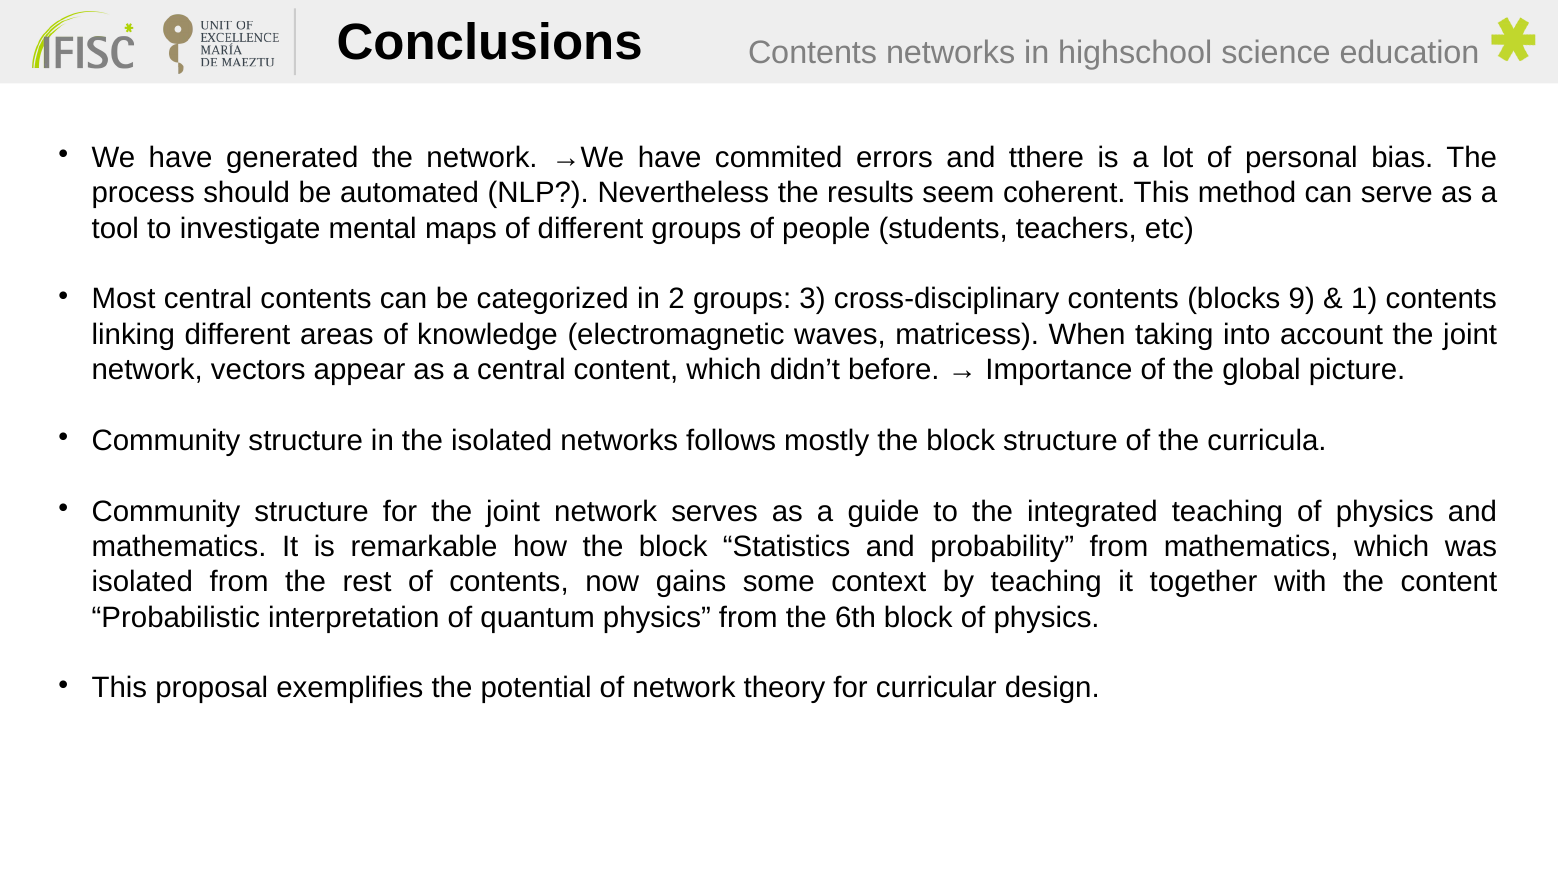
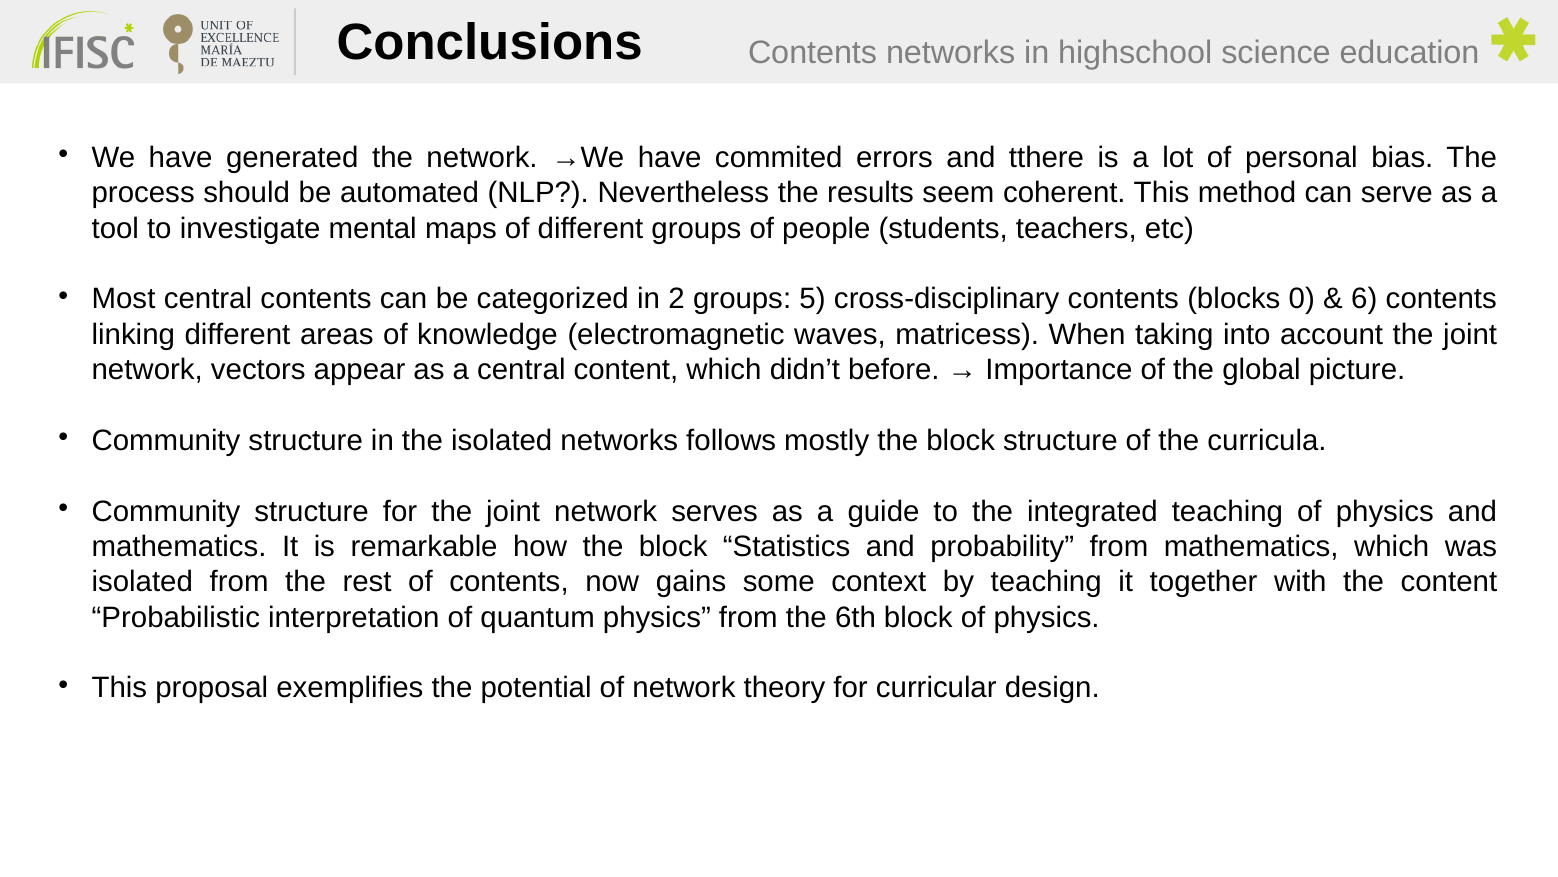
3: 3 -> 5
9: 9 -> 0
1: 1 -> 6
